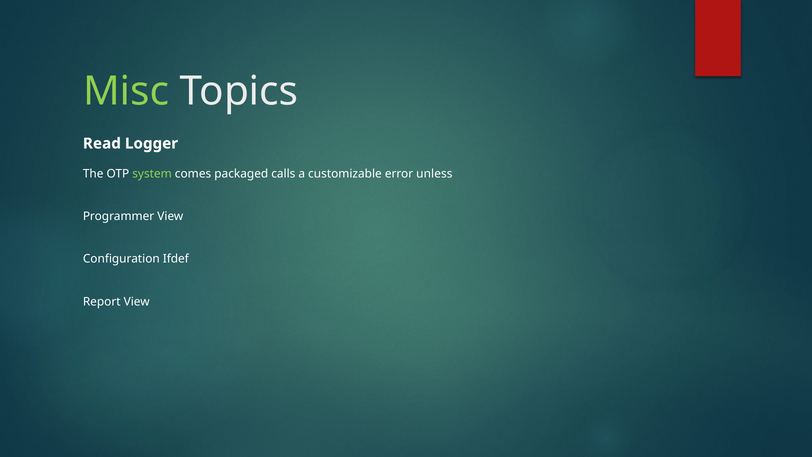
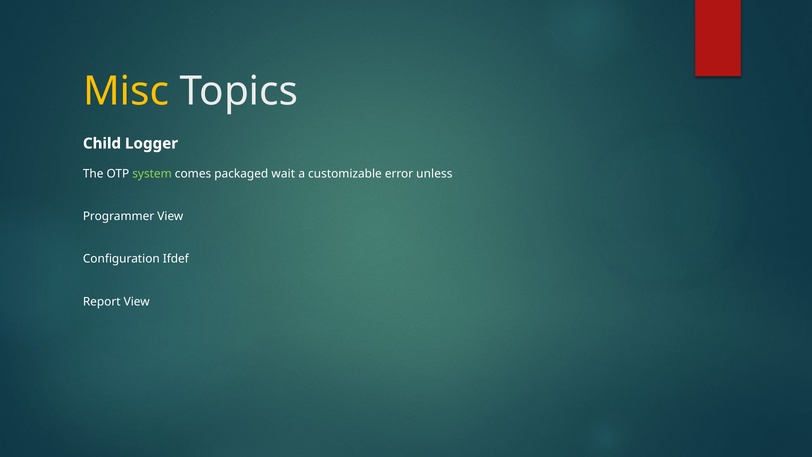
Misc colour: light green -> yellow
Read: Read -> Child
calls: calls -> wait
